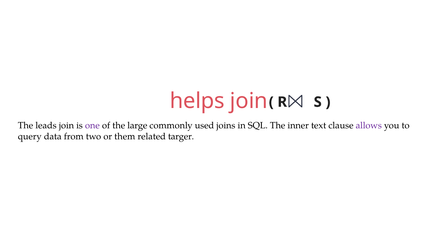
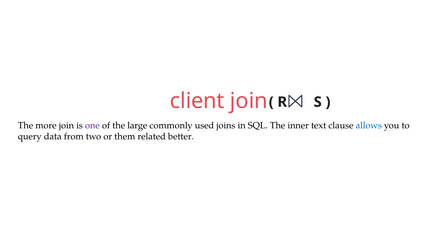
helps: helps -> client
leads: leads -> more
allows colour: purple -> blue
targer: targer -> better
